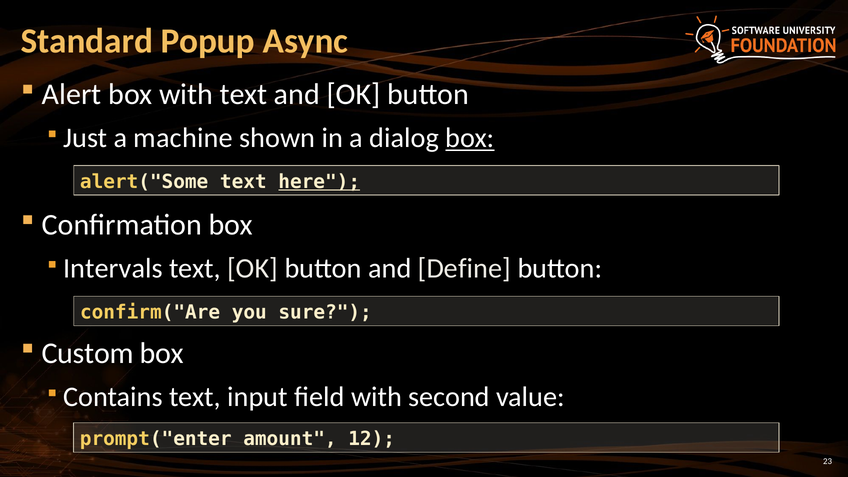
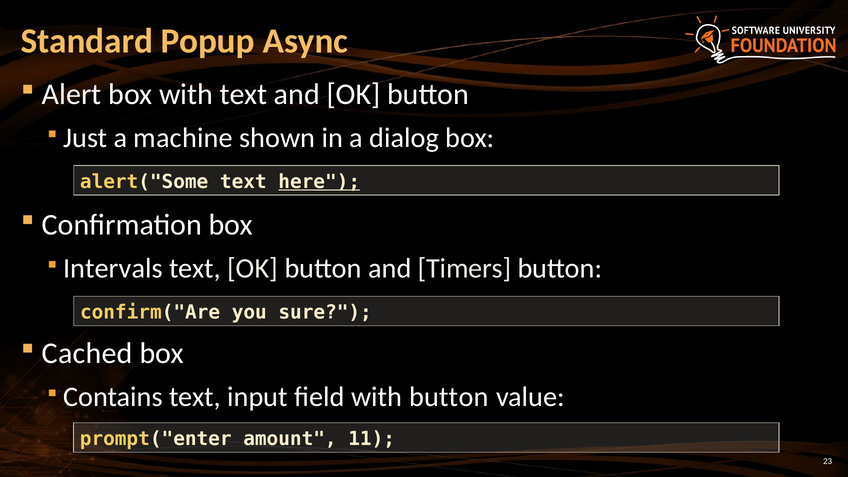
box at (470, 138) underline: present -> none
Define: Define -> Timers
Custom: Custom -> Cached
with second: second -> button
12: 12 -> 11
